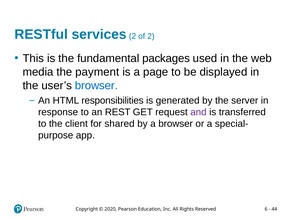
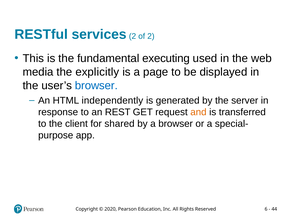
packages: packages -> executing
payment: payment -> explicitly
responsibilities: responsibilities -> independently
and colour: purple -> orange
